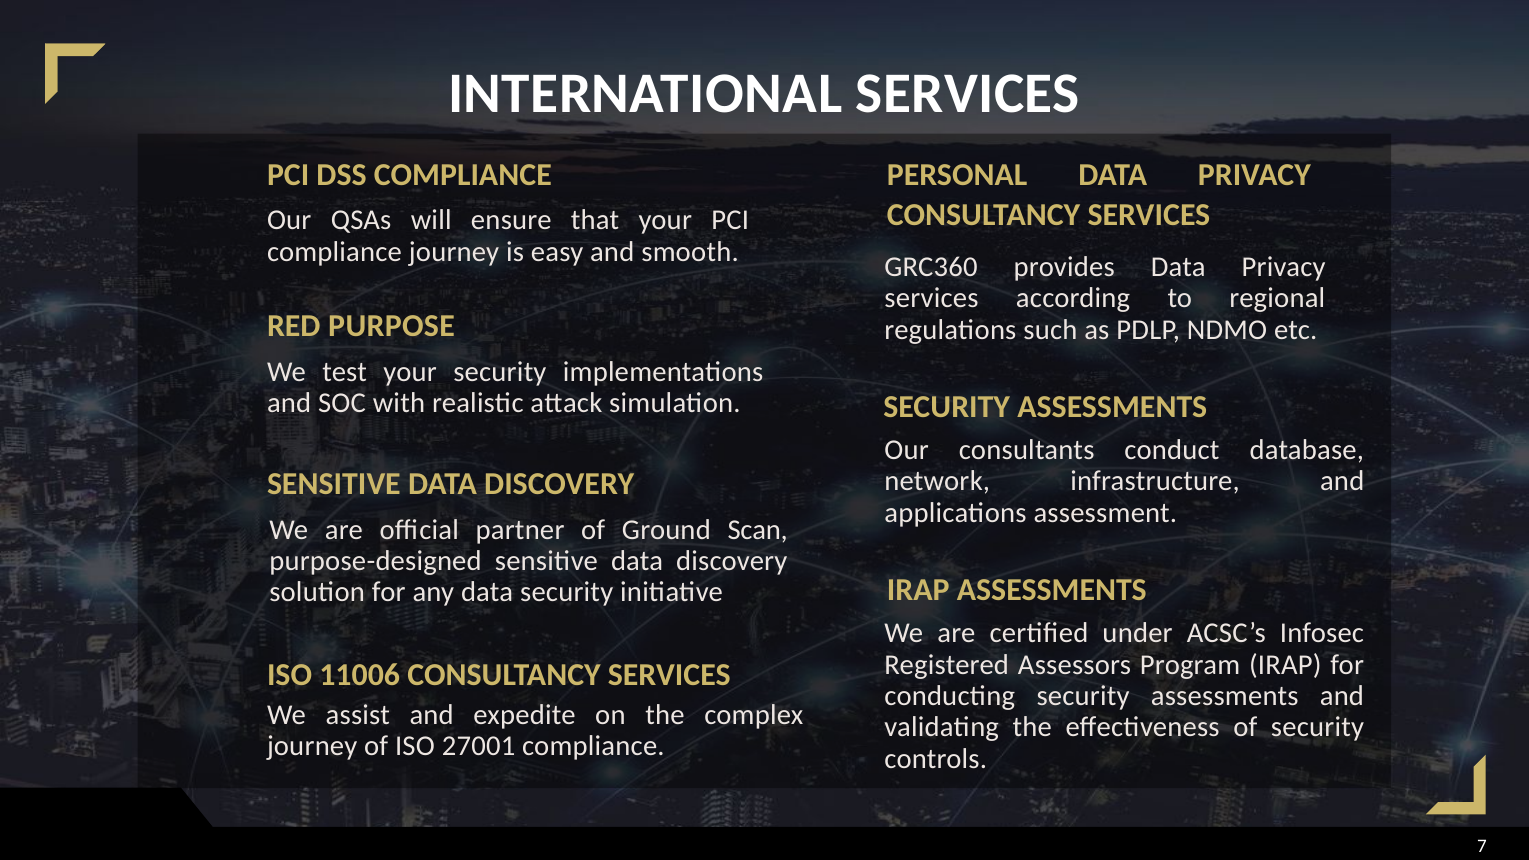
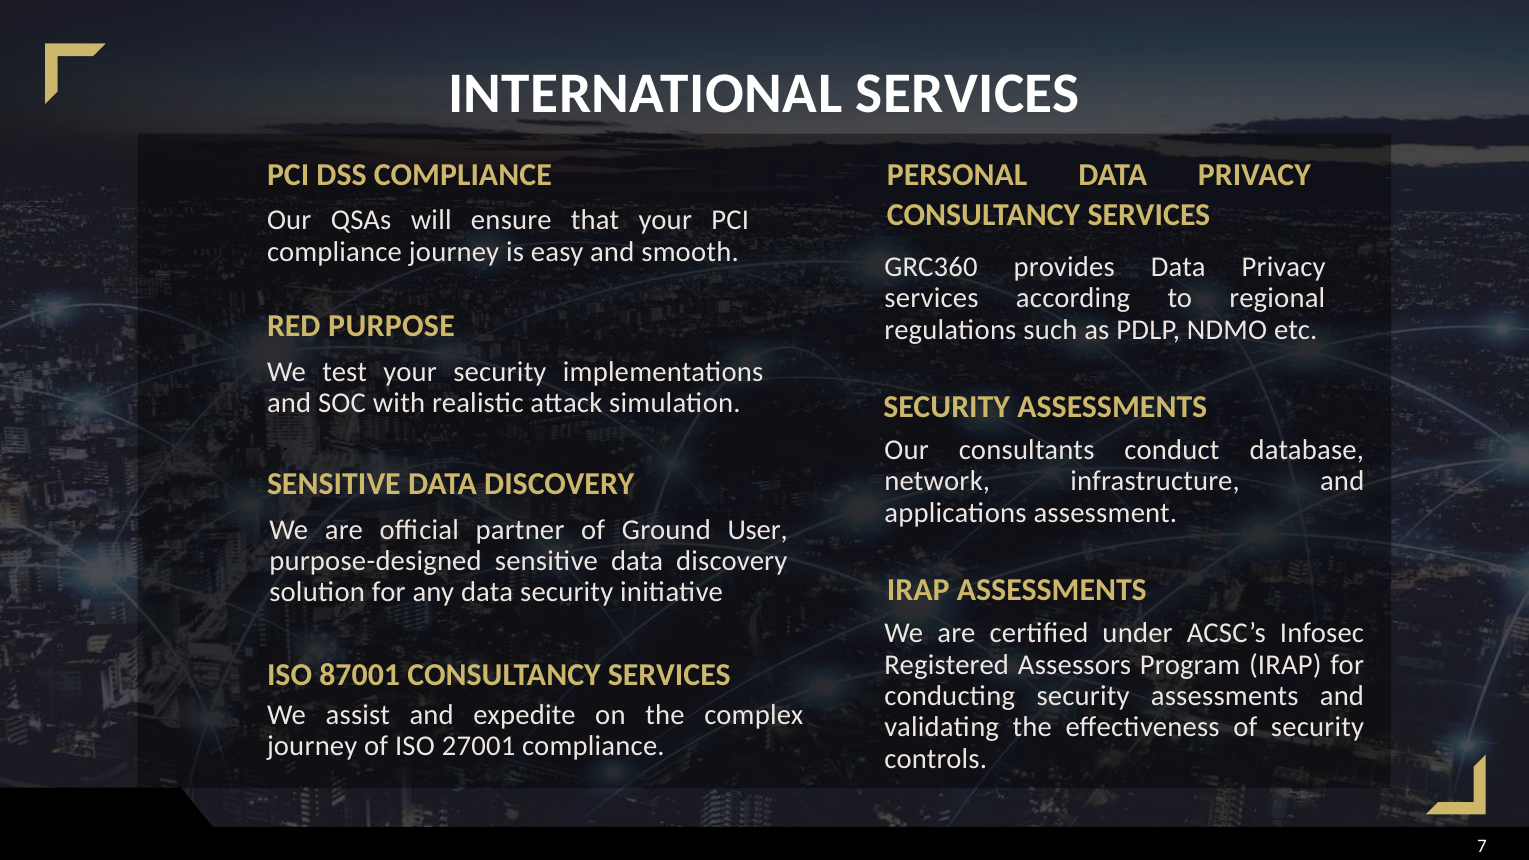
Scan: Scan -> User
11006: 11006 -> 87001
